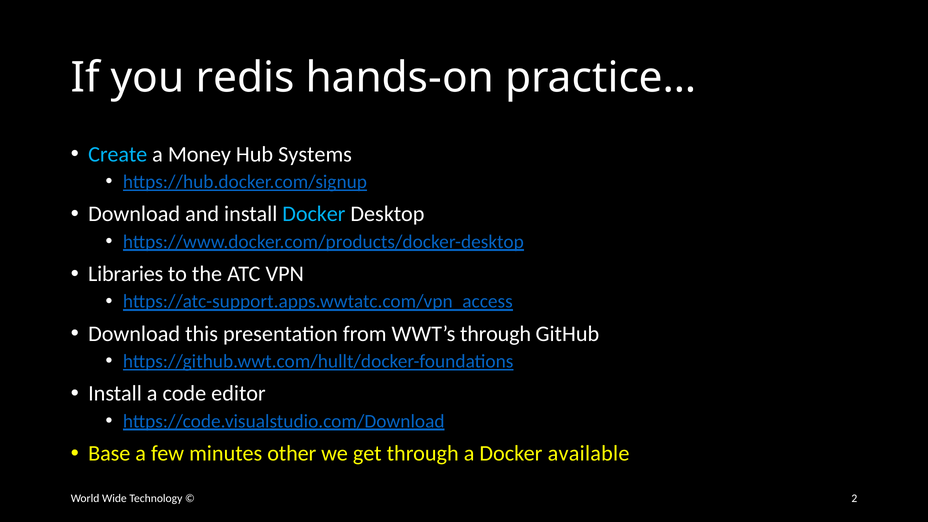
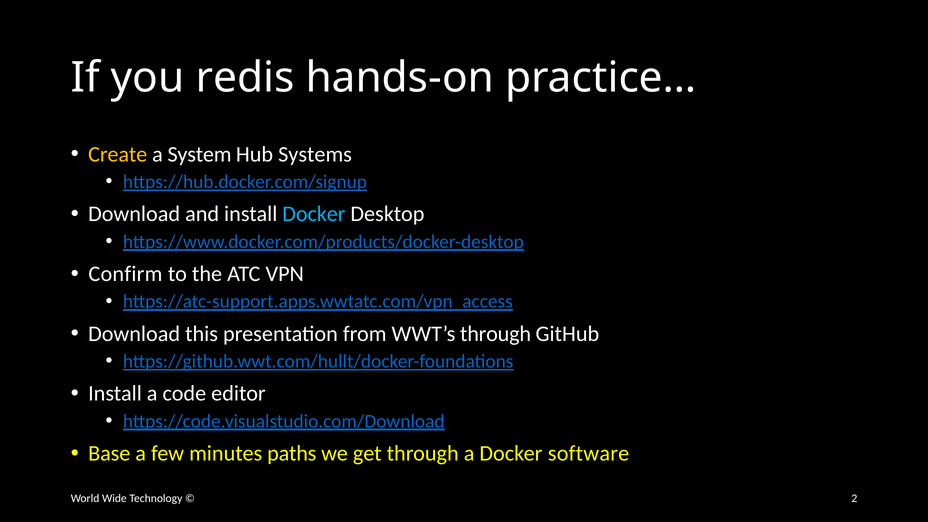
Create colour: light blue -> yellow
Money: Money -> System
Libraries: Libraries -> Confirm
other: other -> paths
available: available -> software
